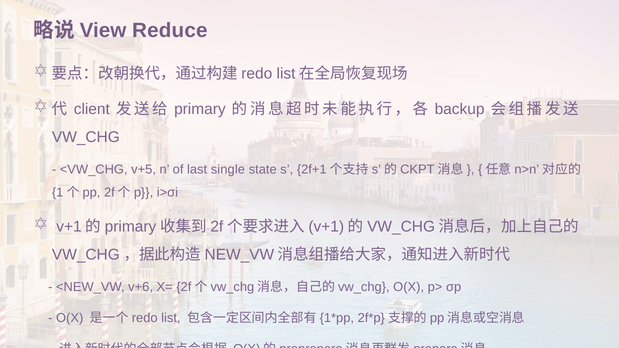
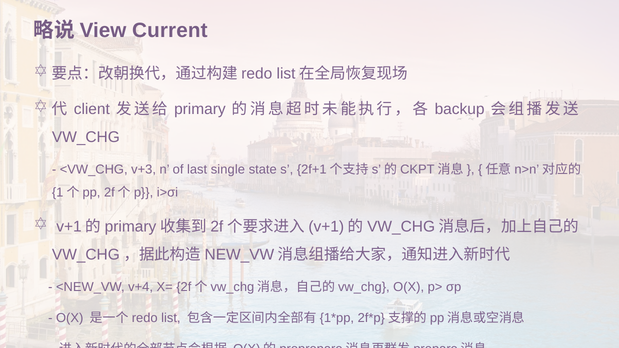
Reduce: Reduce -> Current
v+5: v+5 -> v+3
v+6: v+6 -> v+4
